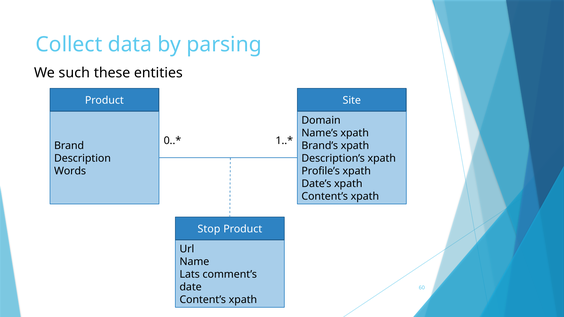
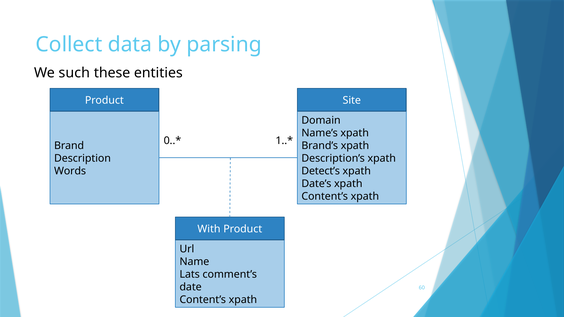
Profile’s: Profile’s -> Detect’s
Stop: Stop -> With
